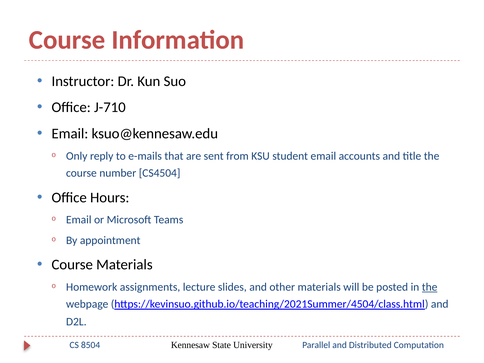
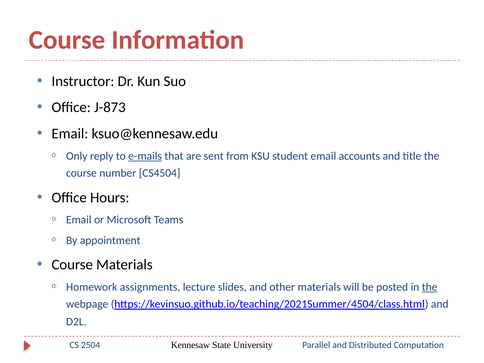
J-710: J-710 -> J-873
e-mails underline: none -> present
8504: 8504 -> 2504
